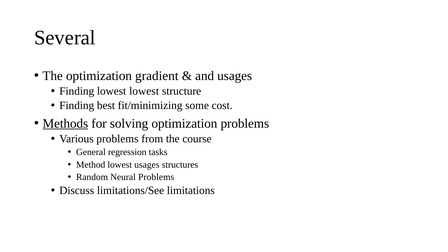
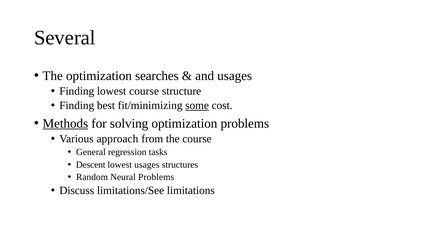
gradient: gradient -> searches
lowest lowest: lowest -> course
some underline: none -> present
Various problems: problems -> approach
Method: Method -> Descent
